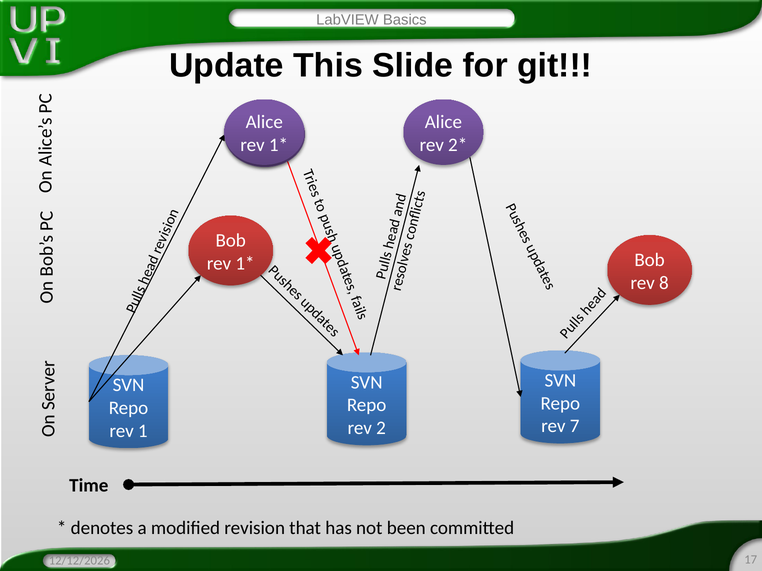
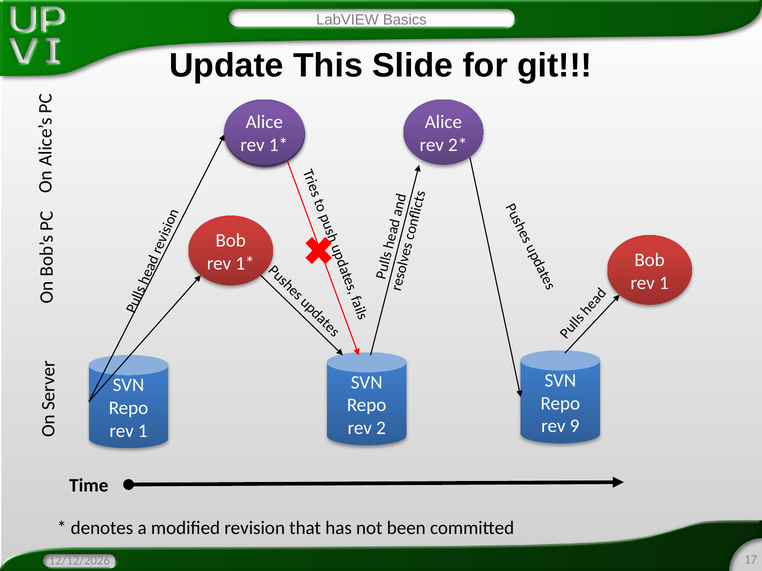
8 at (664, 283): 8 -> 1
7: 7 -> 9
